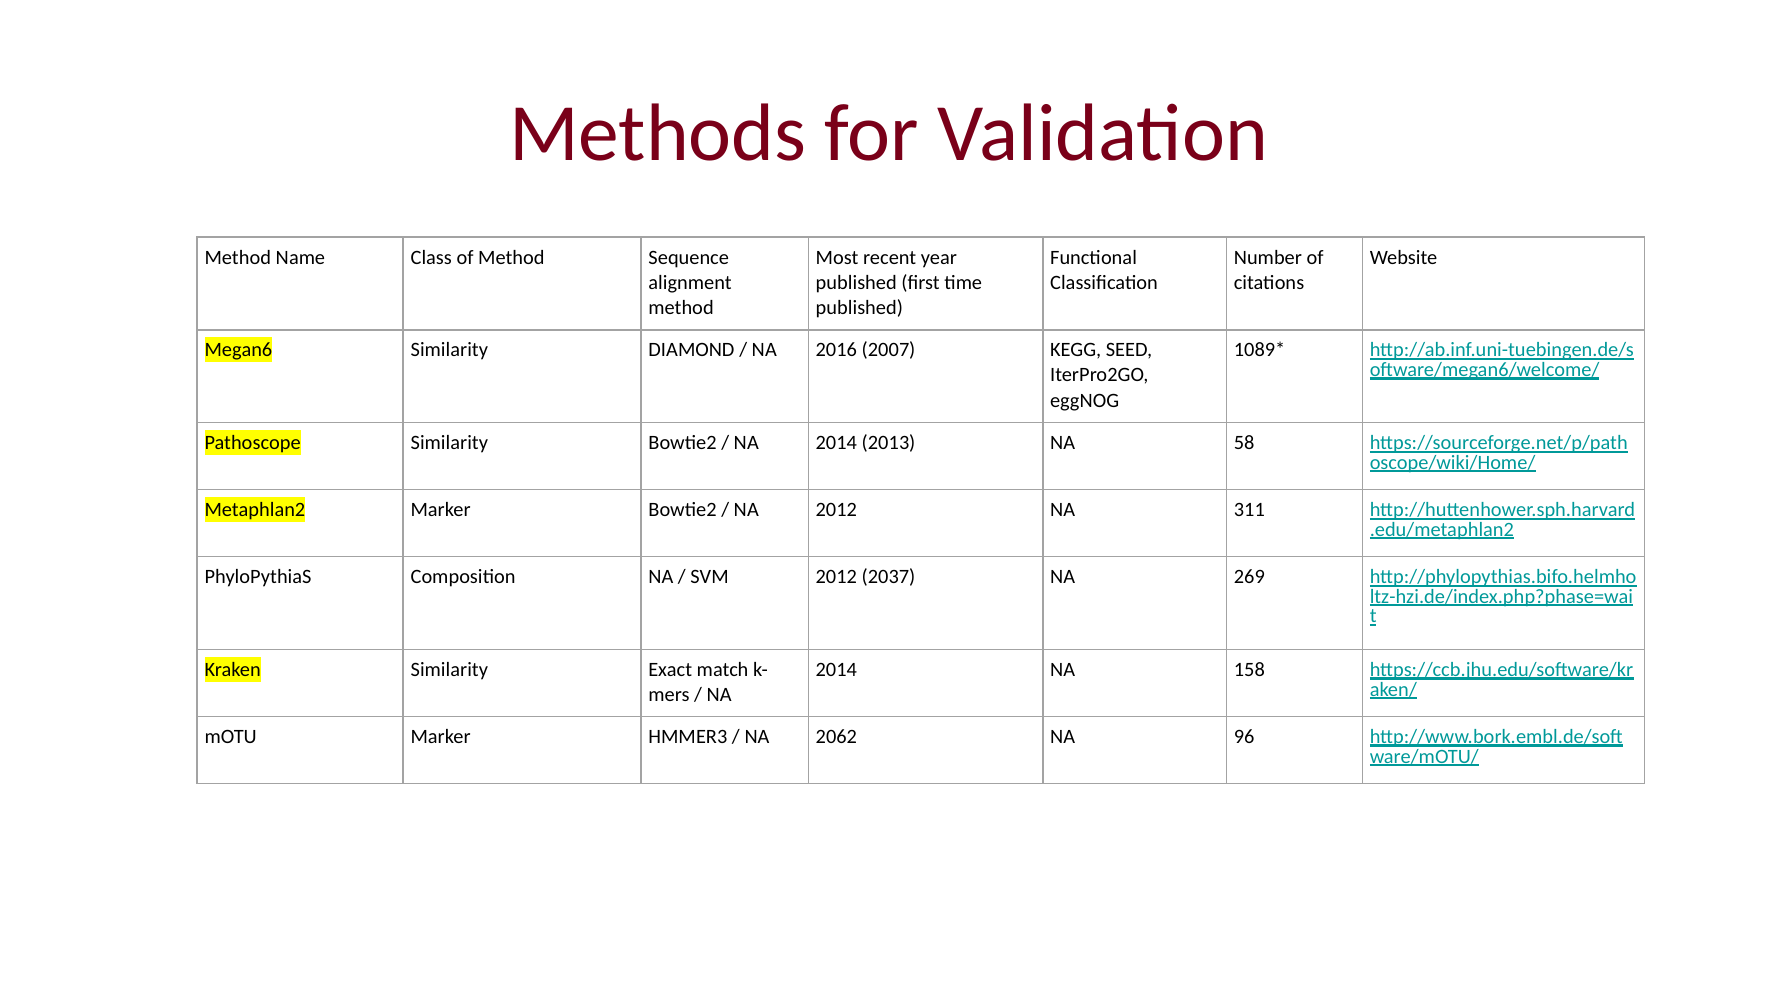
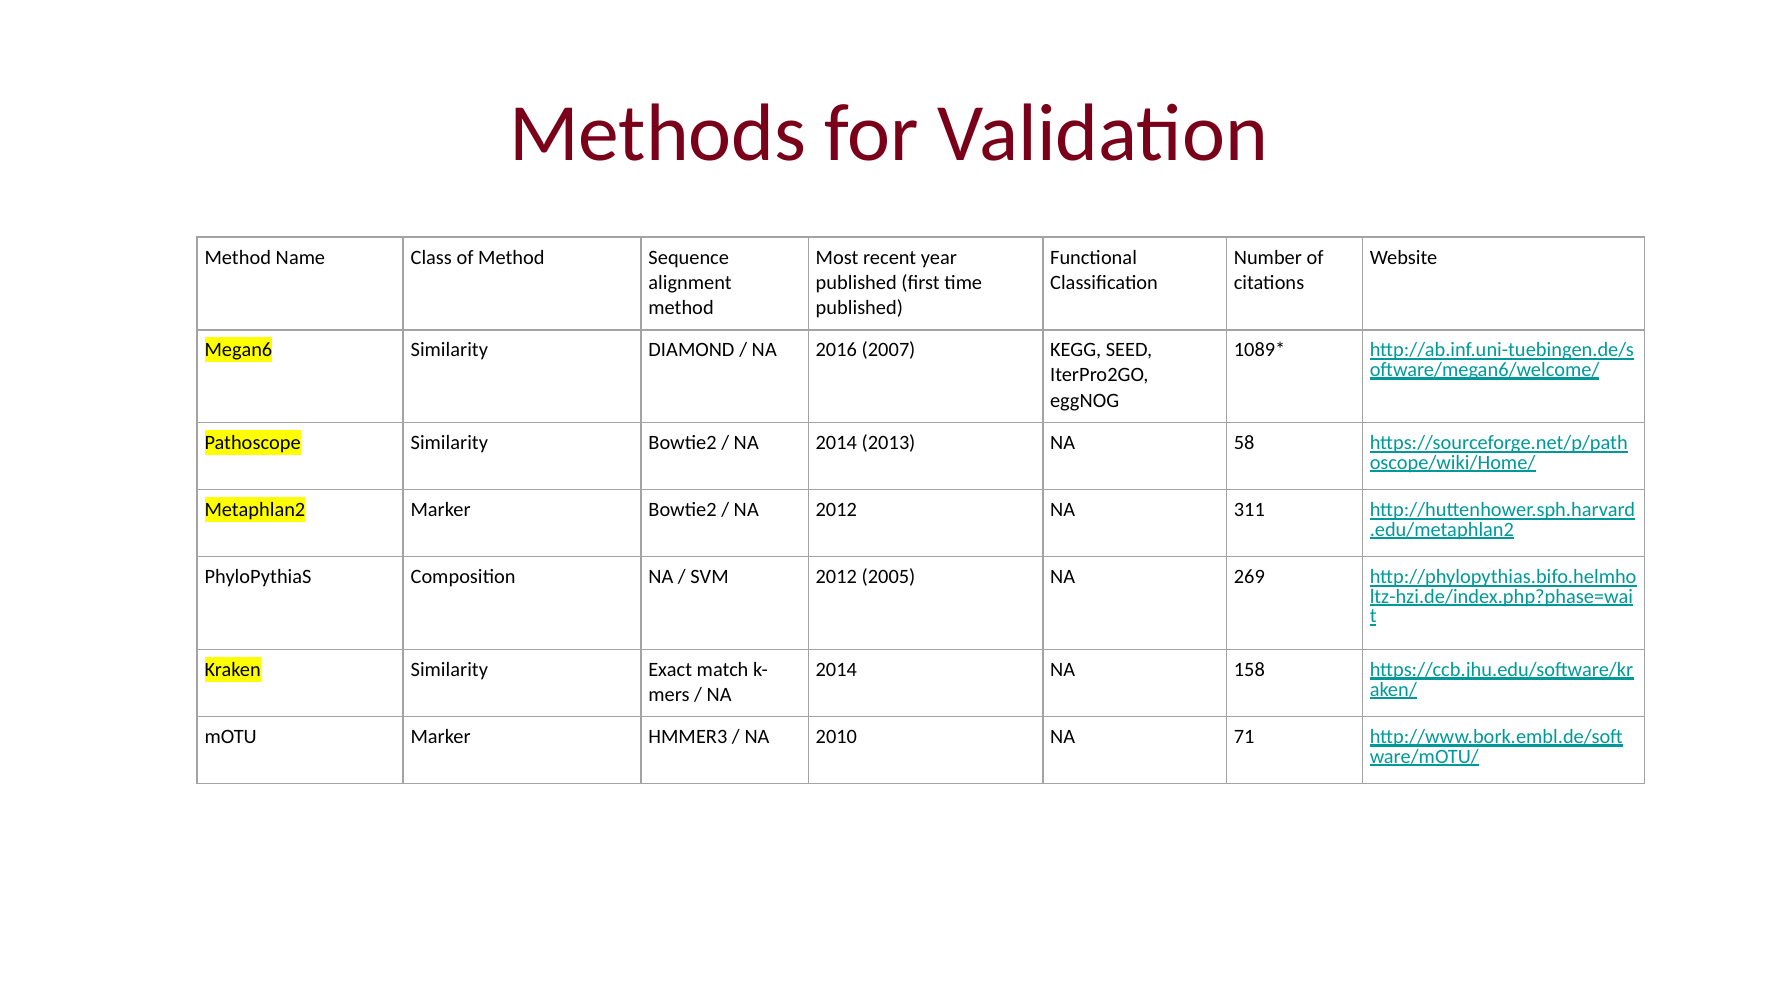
2037: 2037 -> 2005
2062: 2062 -> 2010
96: 96 -> 71
